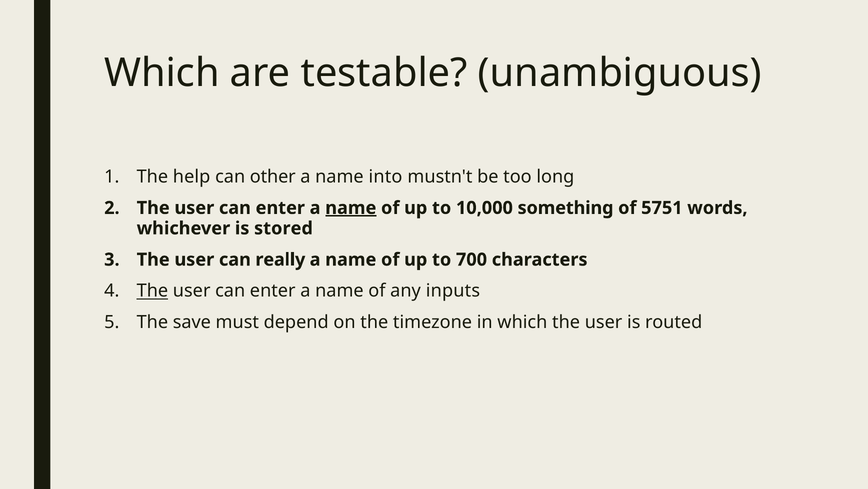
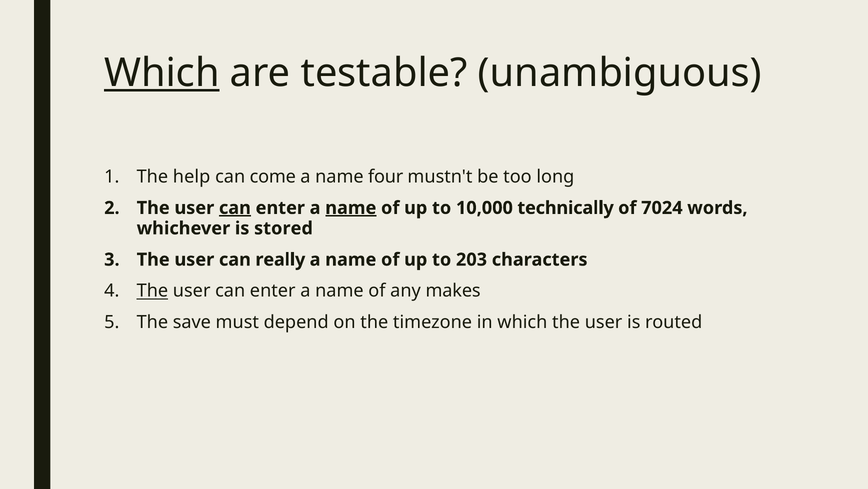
Which at (162, 73) underline: none -> present
other: other -> come
into: into -> four
can at (235, 208) underline: none -> present
something: something -> technically
5751: 5751 -> 7024
700: 700 -> 203
inputs: inputs -> makes
